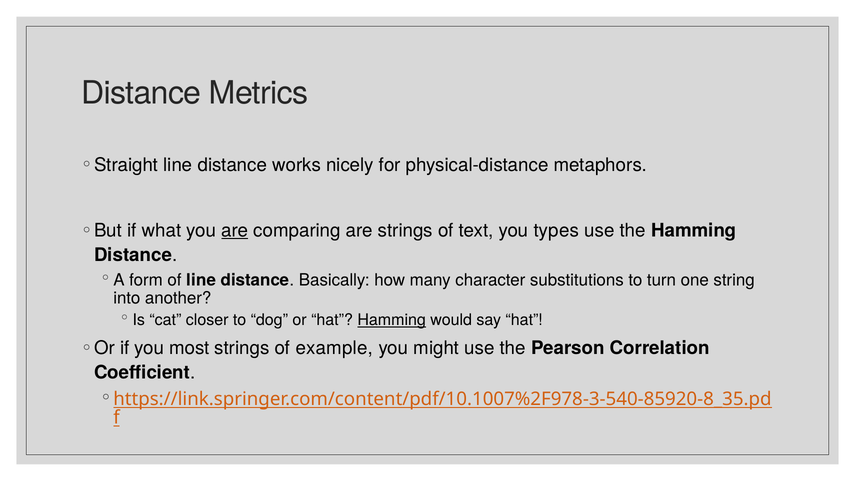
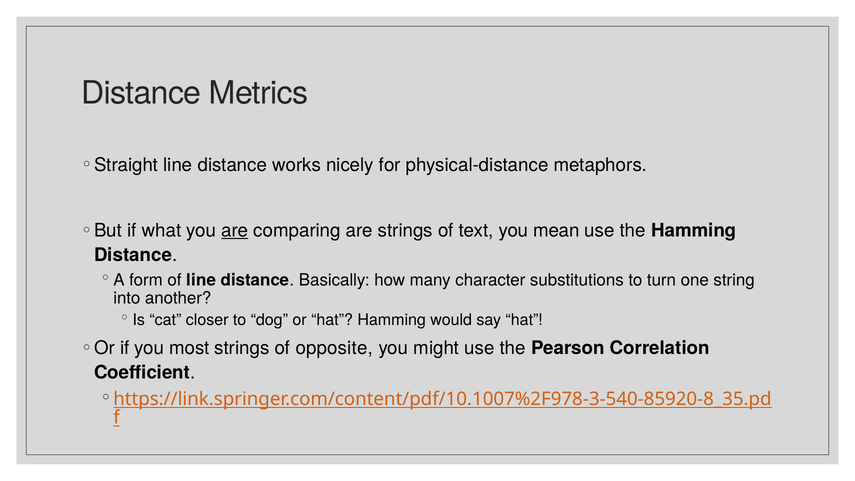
types: types -> mean
Hamming at (392, 320) underline: present -> none
example: example -> opposite
